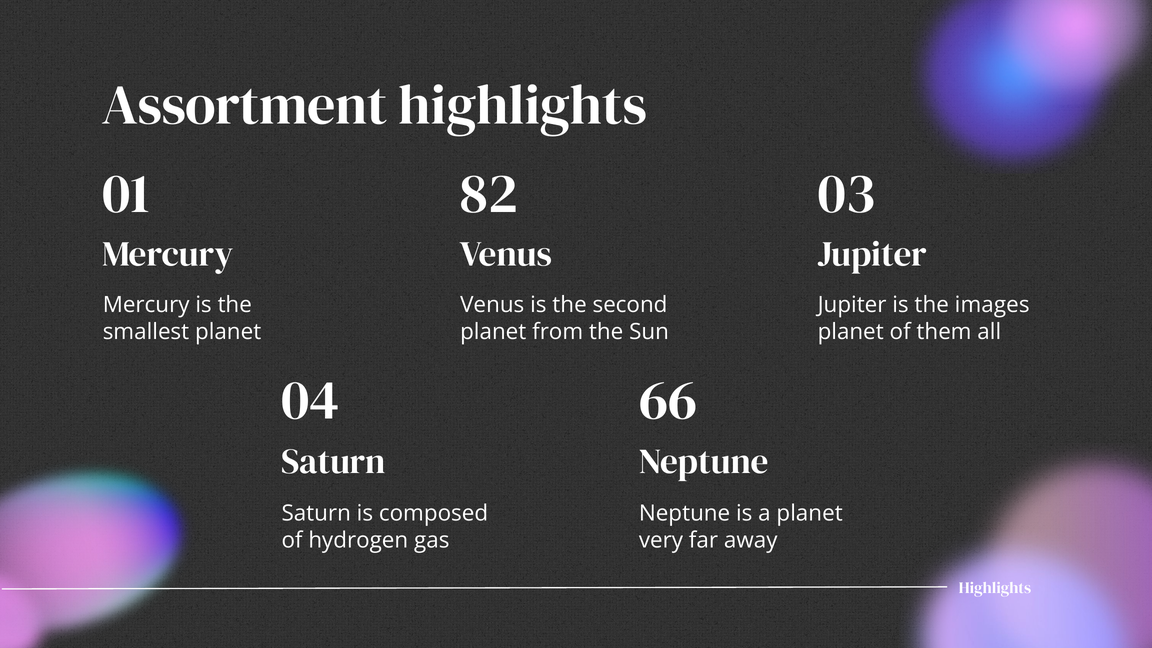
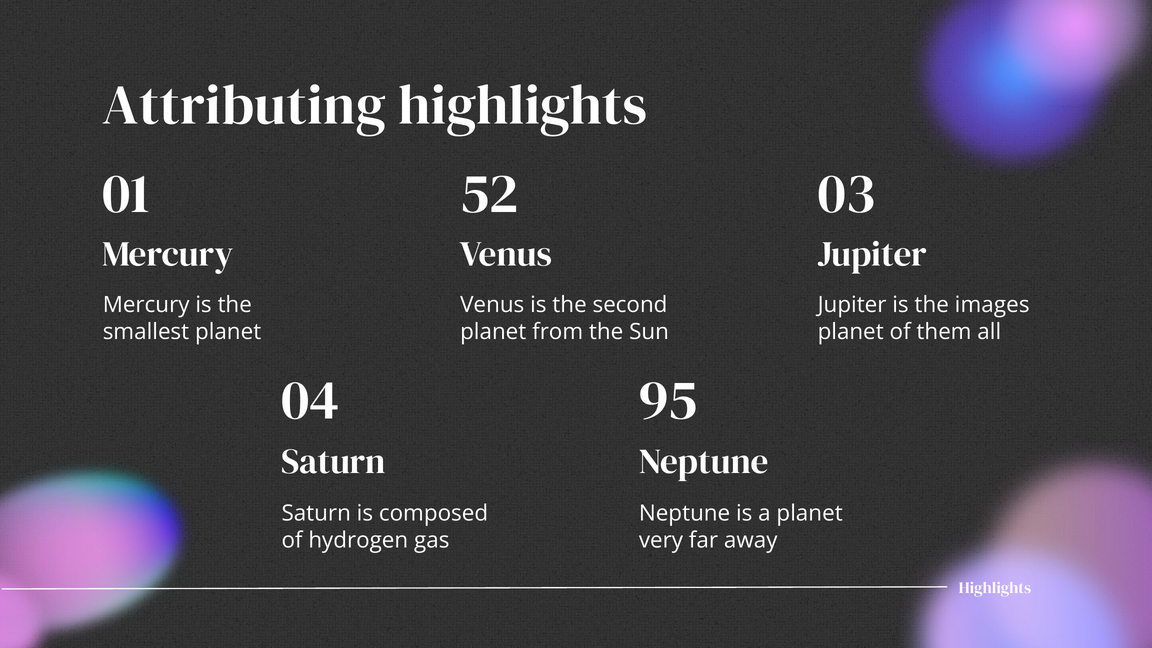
Assortment: Assortment -> Attributing
82: 82 -> 52
66: 66 -> 95
